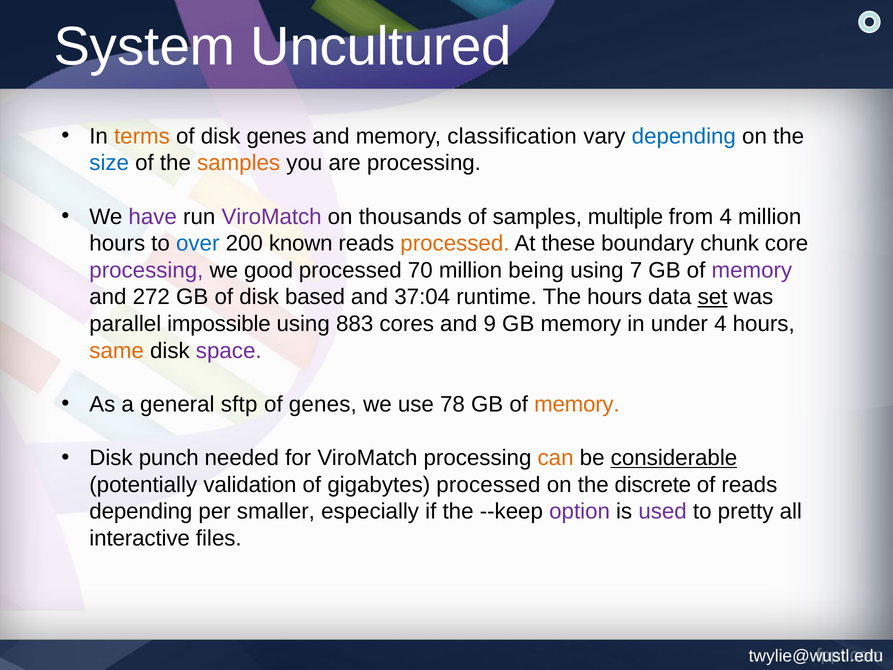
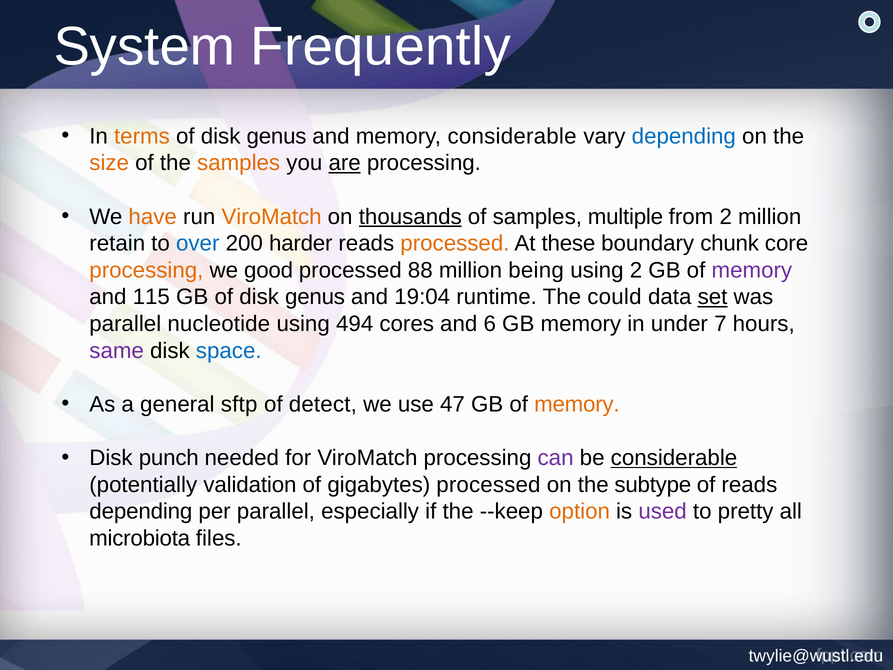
Uncultured: Uncultured -> Frequently
genes at (277, 136): genes -> genus
memory classification: classification -> considerable
size colour: blue -> orange
are underline: none -> present
have colour: purple -> orange
ViroMatch at (272, 217) colour: purple -> orange
thousands underline: none -> present
from 4: 4 -> 2
hours at (117, 243): hours -> retain
known: known -> harder
processing at (146, 270) colour: purple -> orange
70: 70 -> 88
using 7: 7 -> 2
272: 272 -> 115
GB of disk based: based -> genus
37:04: 37:04 -> 19:04
The hours: hours -> could
impossible: impossible -> nucleotide
883: 883 -> 494
9: 9 -> 6
under 4: 4 -> 7
same colour: orange -> purple
space colour: purple -> blue
of genes: genes -> detect
78: 78 -> 47
can colour: orange -> purple
discrete: discrete -> subtype
per smaller: smaller -> parallel
option colour: purple -> orange
interactive: interactive -> microbiota
